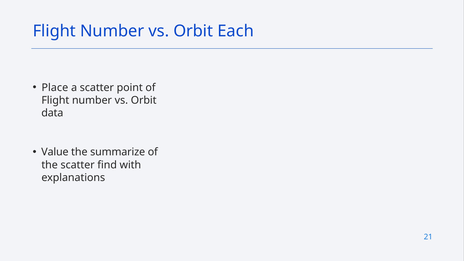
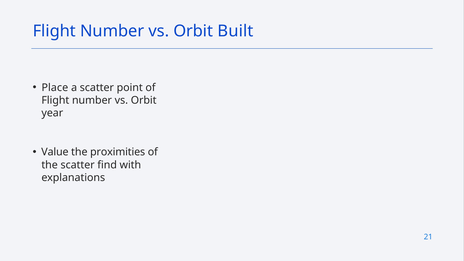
Each: Each -> Built
data: data -> year
summarize: summarize -> proximities
